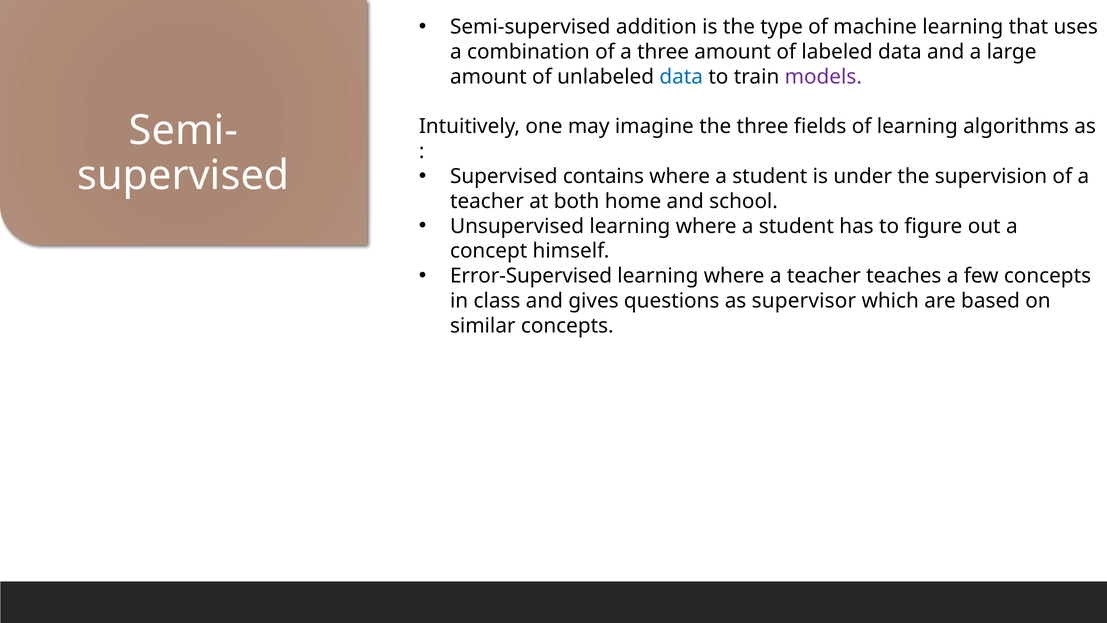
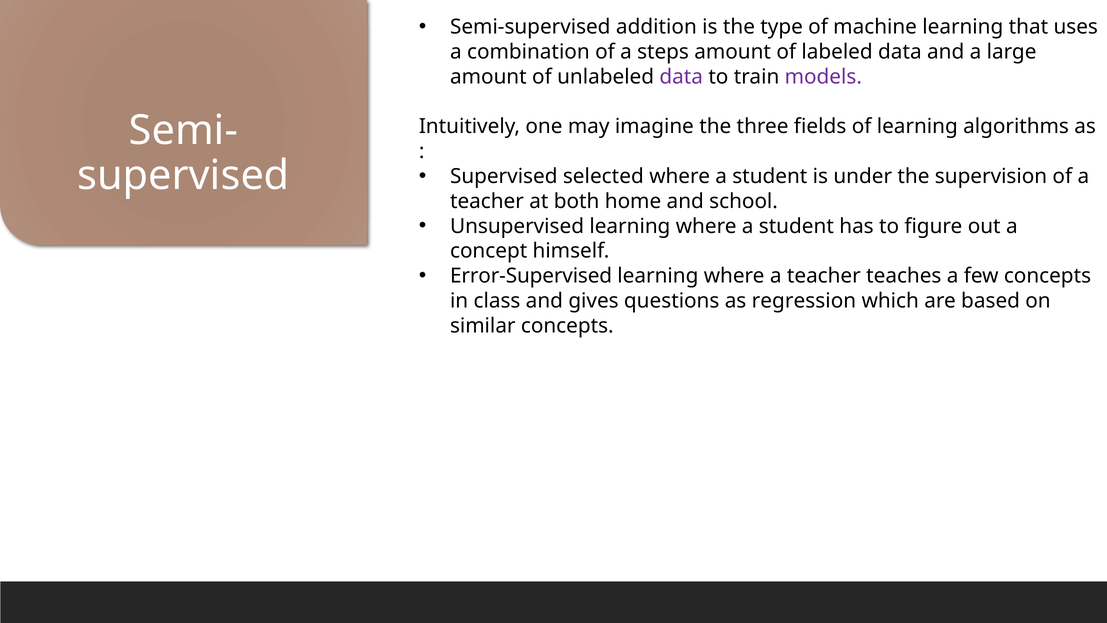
a three: three -> steps
data at (681, 77) colour: blue -> purple
contains: contains -> selected
supervisor: supervisor -> regression
